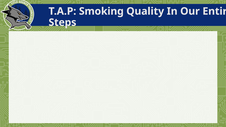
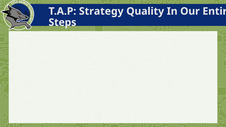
Smoking: Smoking -> Strategy
